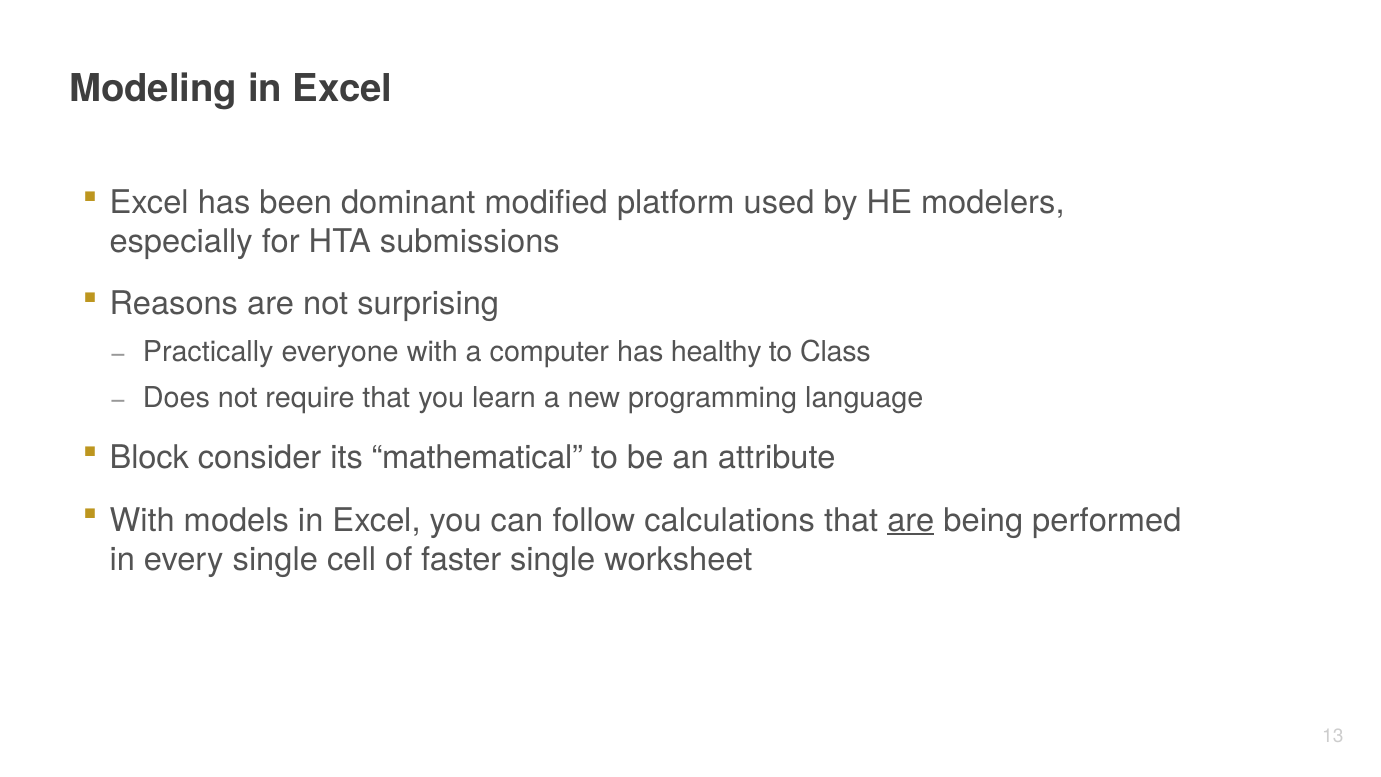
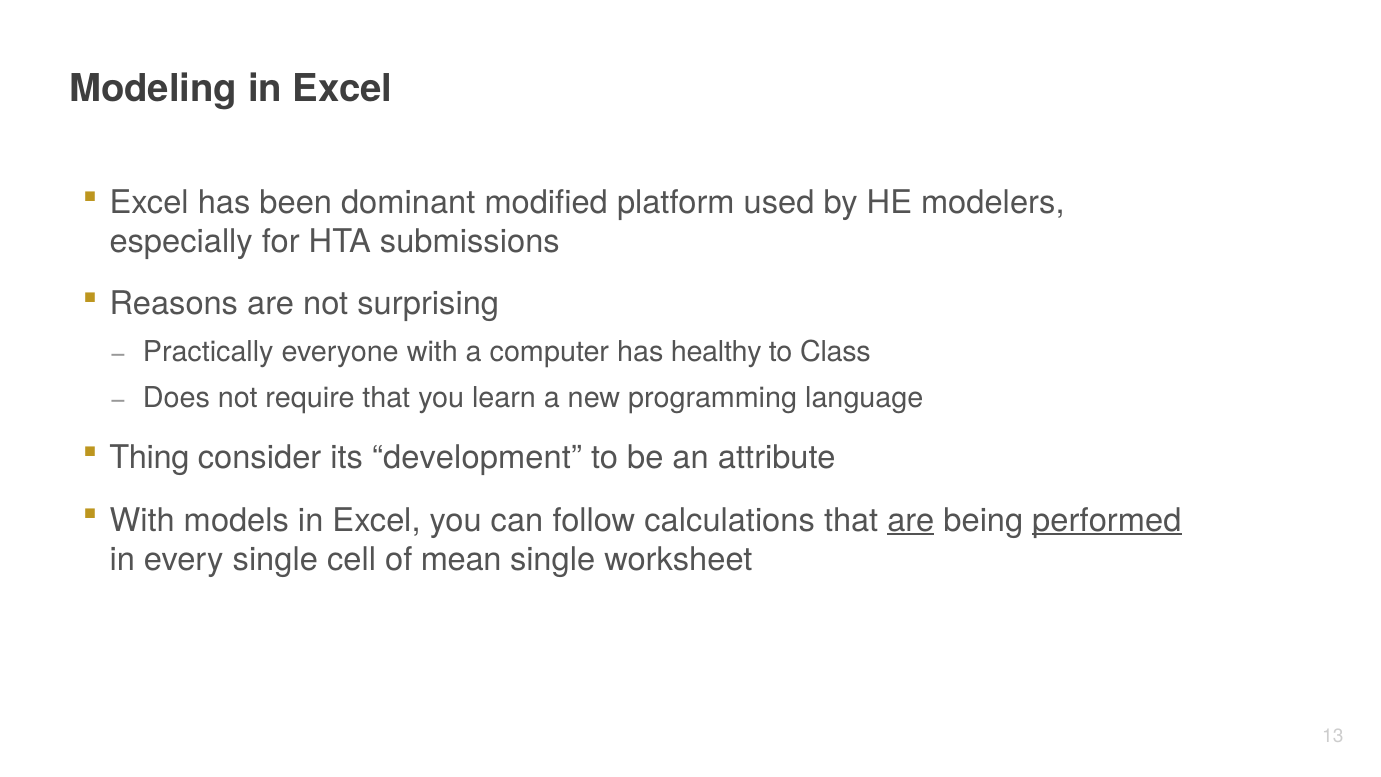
Block: Block -> Thing
mathematical: mathematical -> development
performed underline: none -> present
faster: faster -> mean
